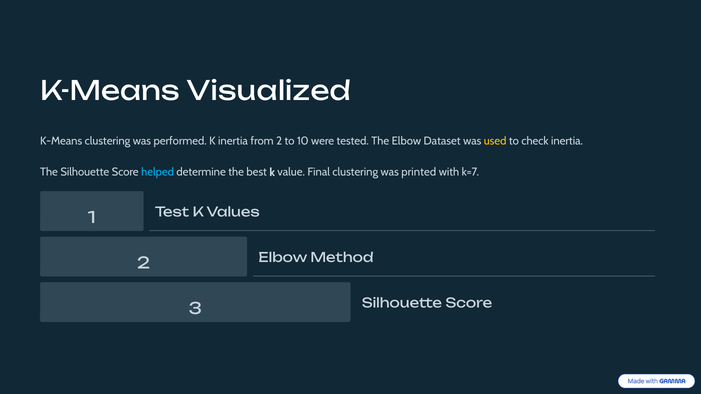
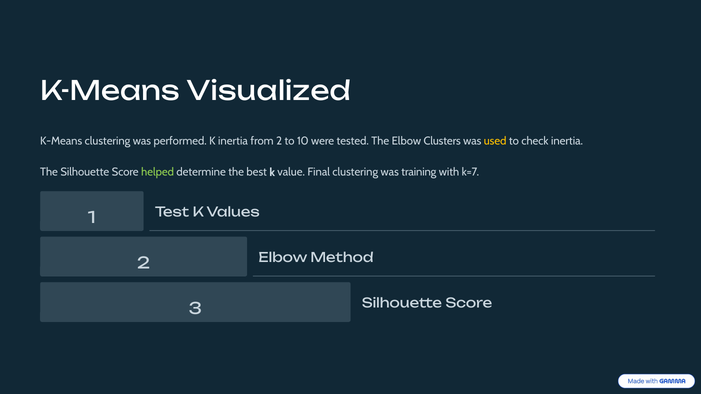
Dataset: Dataset -> Clusters
helped colour: light blue -> light green
printed: printed -> training
